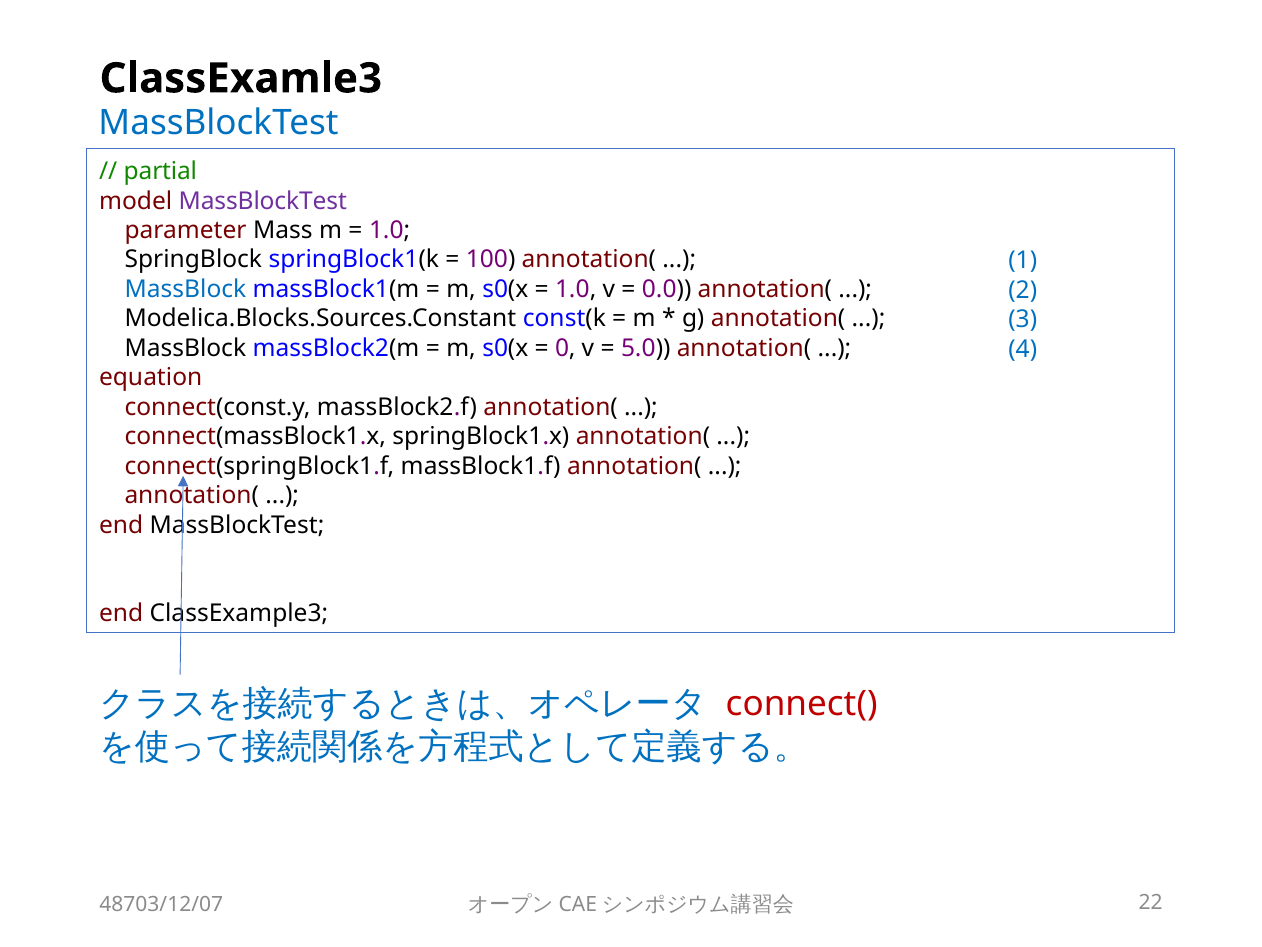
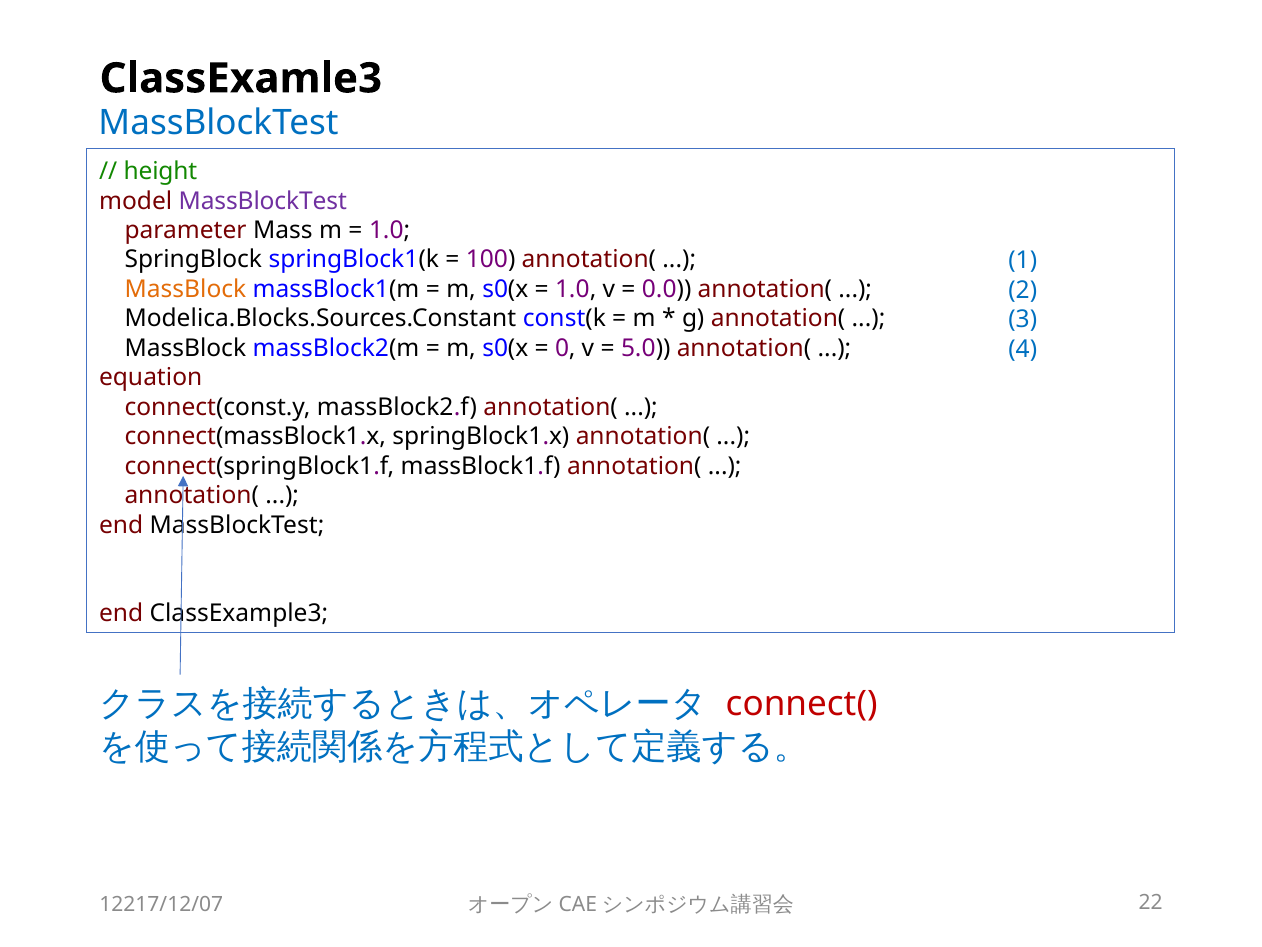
partial: partial -> height
MassBlock at (185, 289) colour: blue -> orange
48703/12/07: 48703/12/07 -> 12217/12/07
